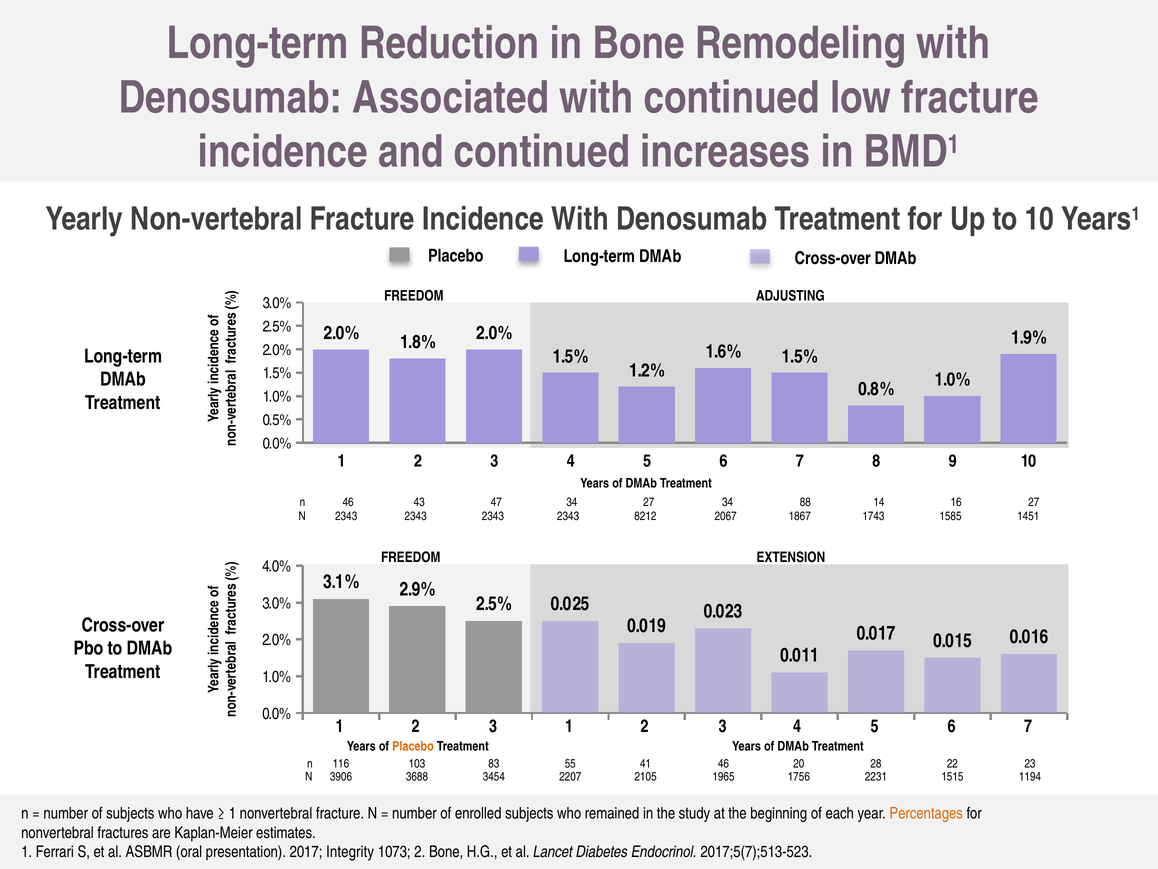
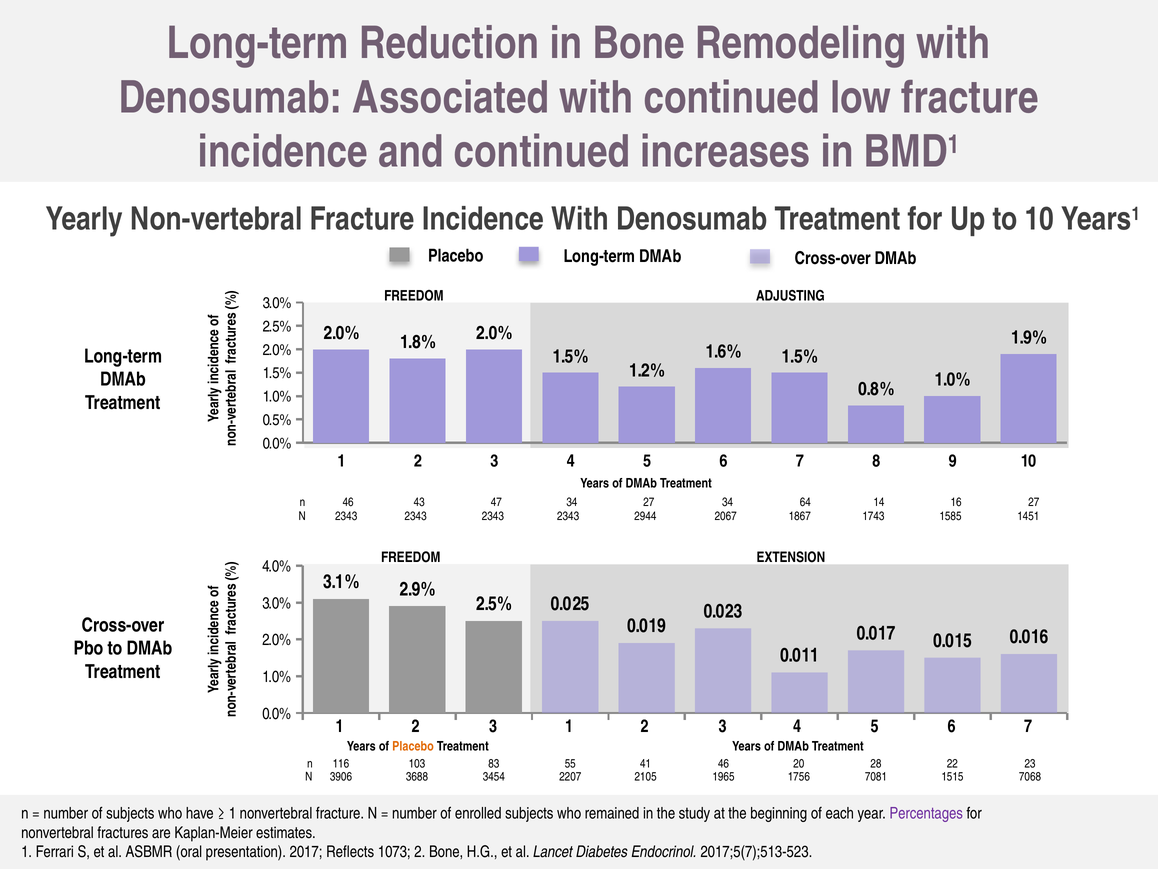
88: 88 -> 64
8212: 8212 -> 2944
2231: 2231 -> 7081
1194: 1194 -> 7068
Percentages colour: orange -> purple
Integrity: Integrity -> Reflects
